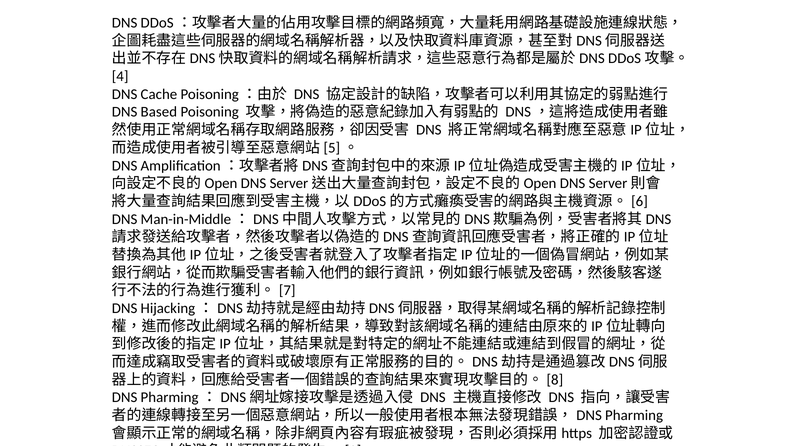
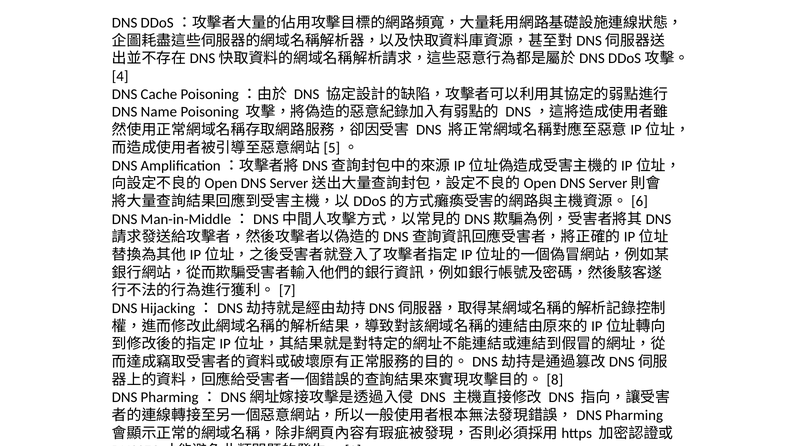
Based at (159, 112): Based -> Name
